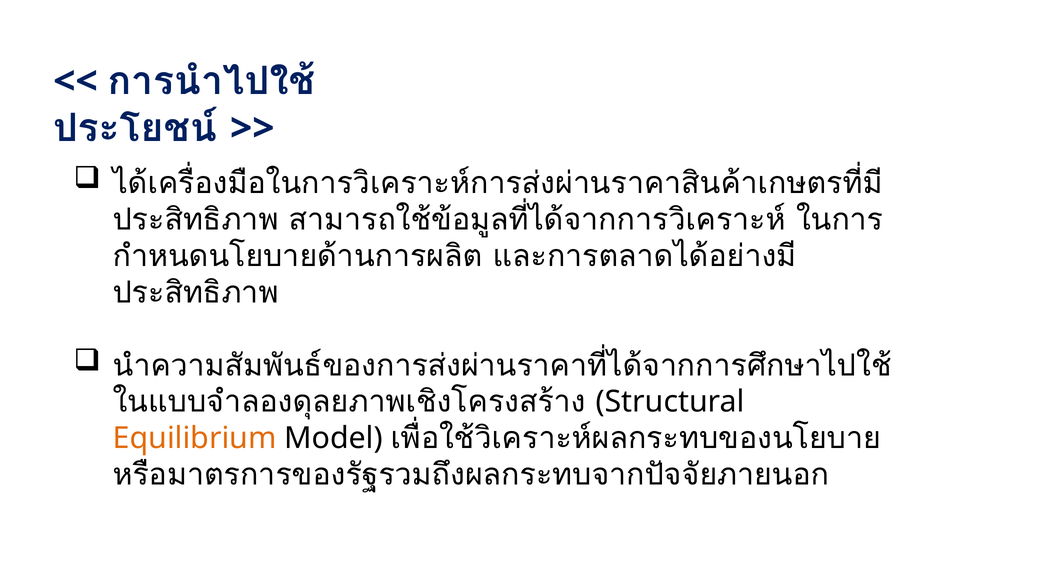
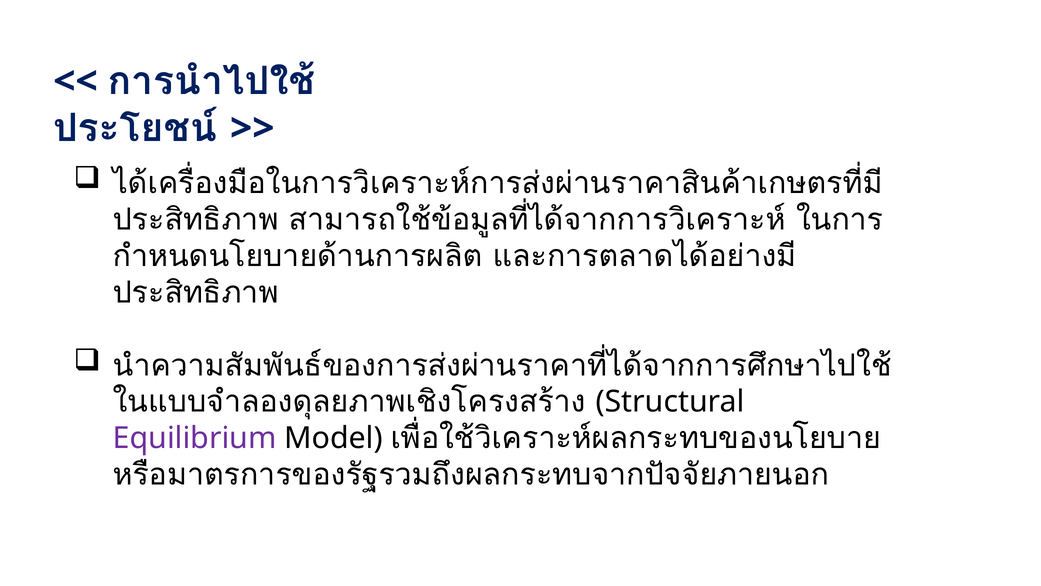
Equilibrium colour: orange -> purple
